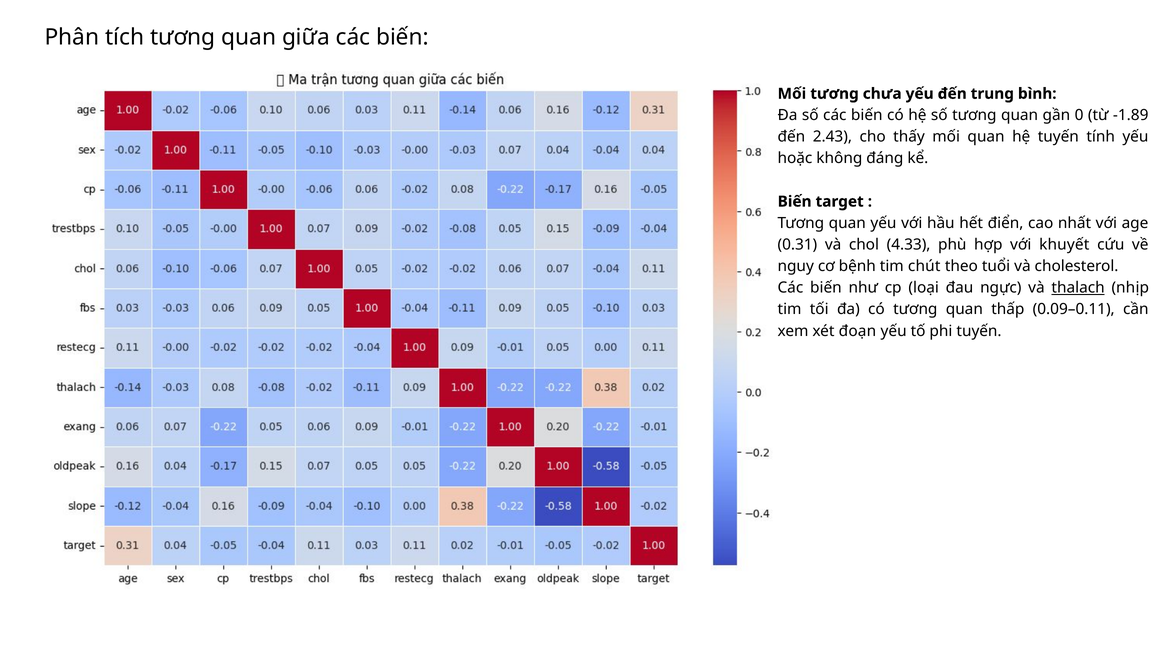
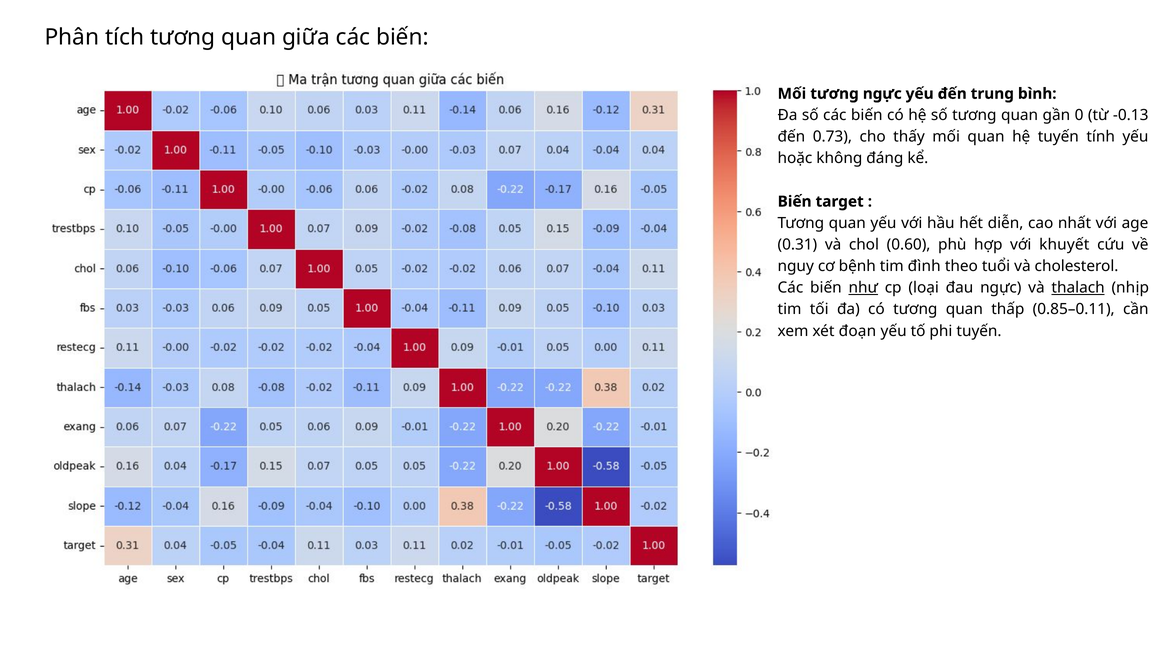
tương chưa: chưa -> ngực
-1.89: -1.89 -> -0.13
2.43: 2.43 -> 0.73
điển: điển -> diễn
4.33: 4.33 -> 0.60
chút: chút -> đình
như underline: none -> present
0.09–0.11: 0.09–0.11 -> 0.85–0.11
